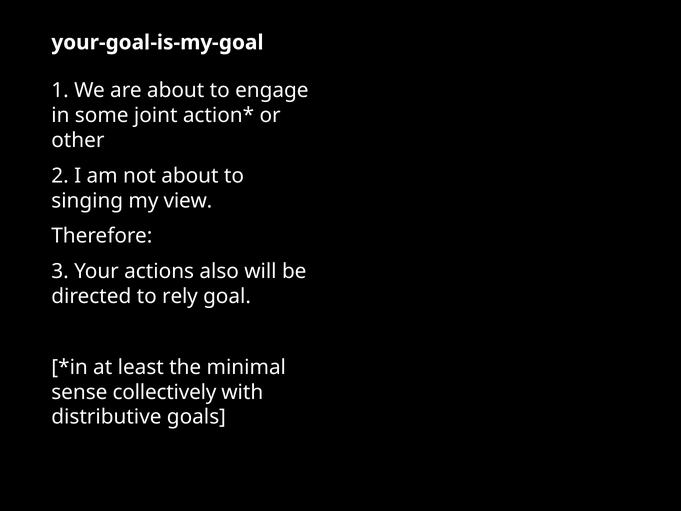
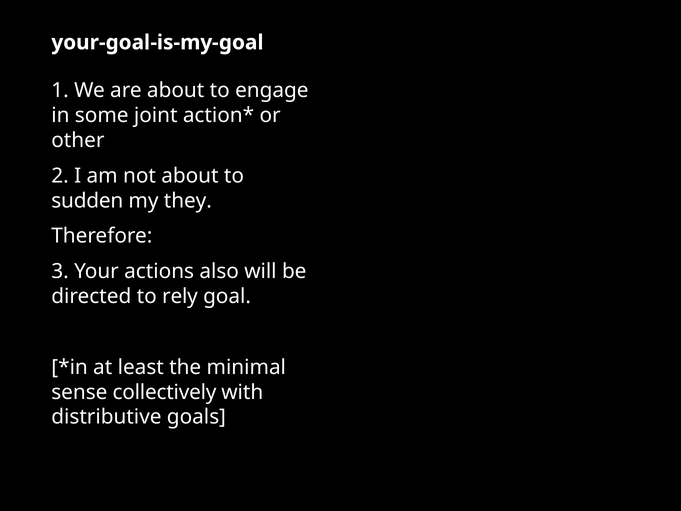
singing: singing -> sudden
view: view -> they
